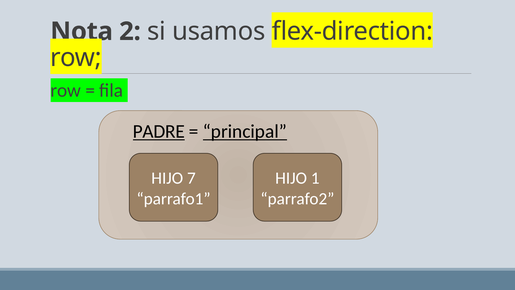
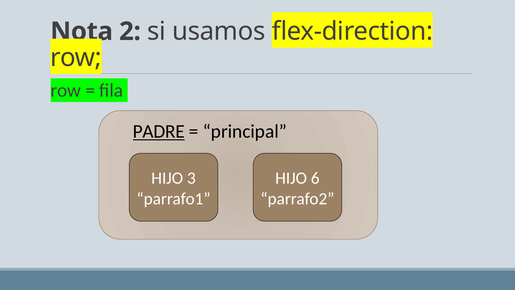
principal underline: present -> none
7: 7 -> 3
1: 1 -> 6
